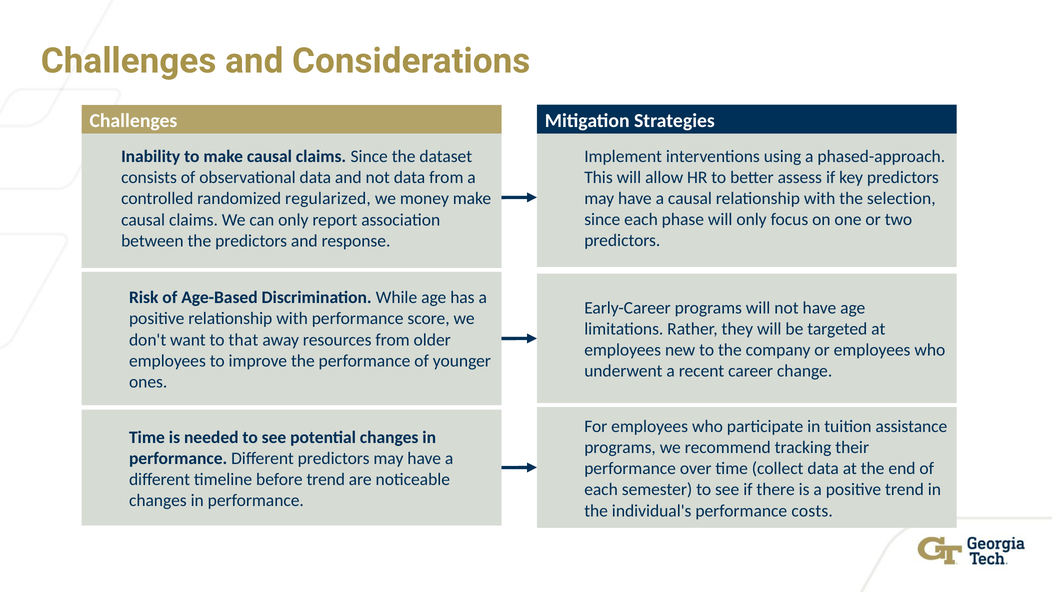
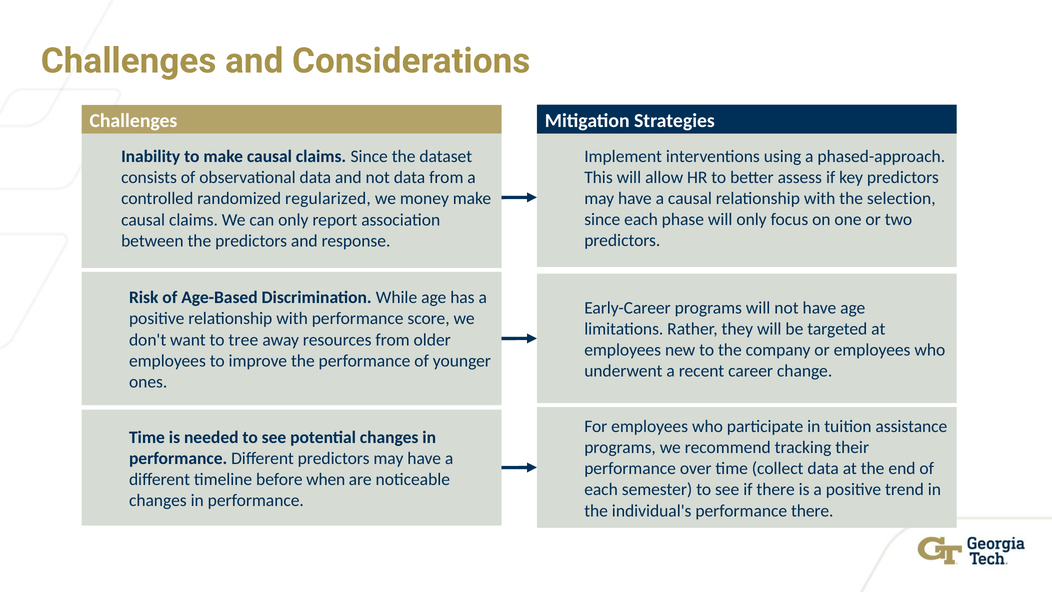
that: that -> tree
before trend: trend -> when
performance costs: costs -> there
